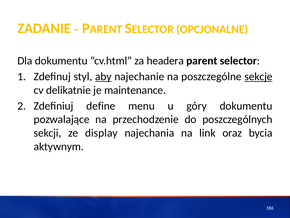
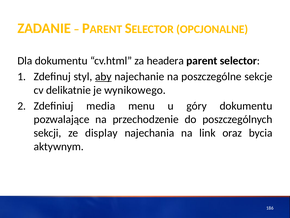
sekcje underline: present -> none
maintenance: maintenance -> wynikowego
define: define -> media
